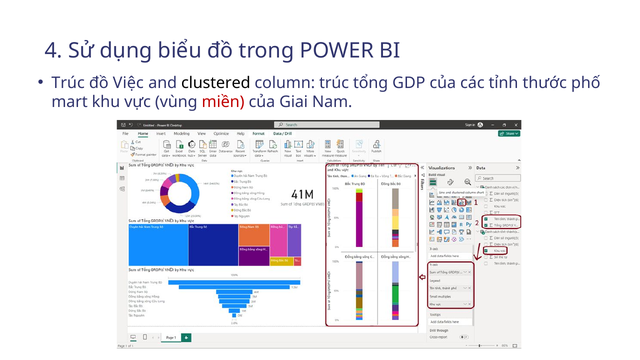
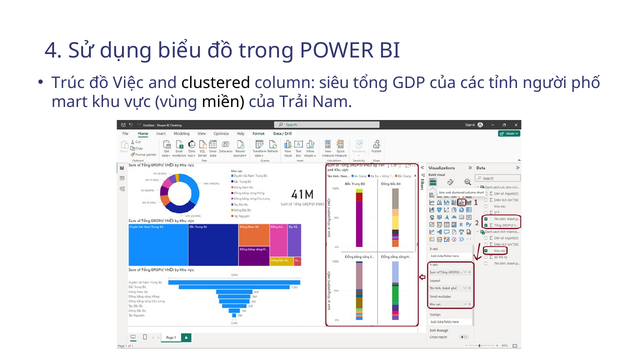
column trúc: trúc -> siêu
thước: thước -> người
miền colour: red -> black
Giai: Giai -> Trải
